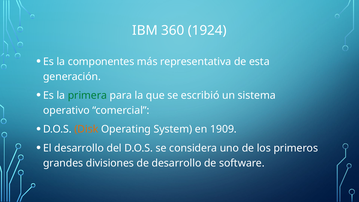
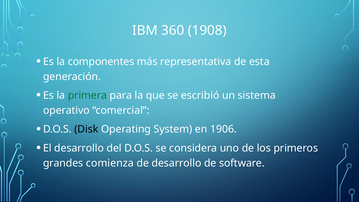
1924: 1924 -> 1908
Disk colour: orange -> black
1909: 1909 -> 1906
divisiones: divisiones -> comienza
